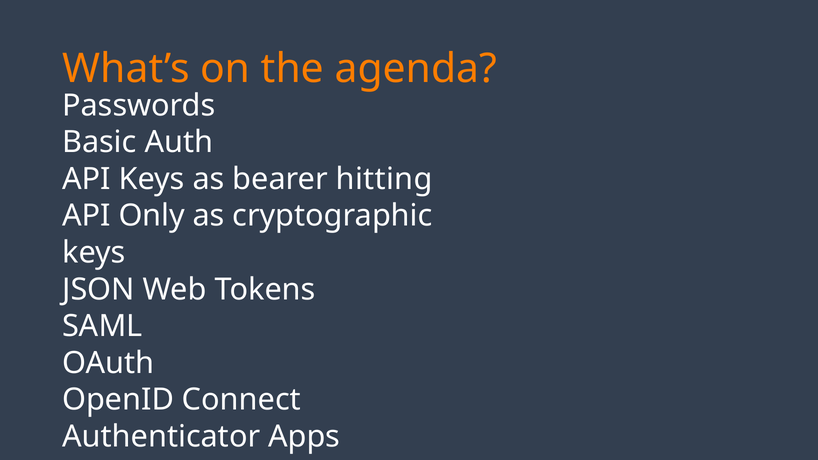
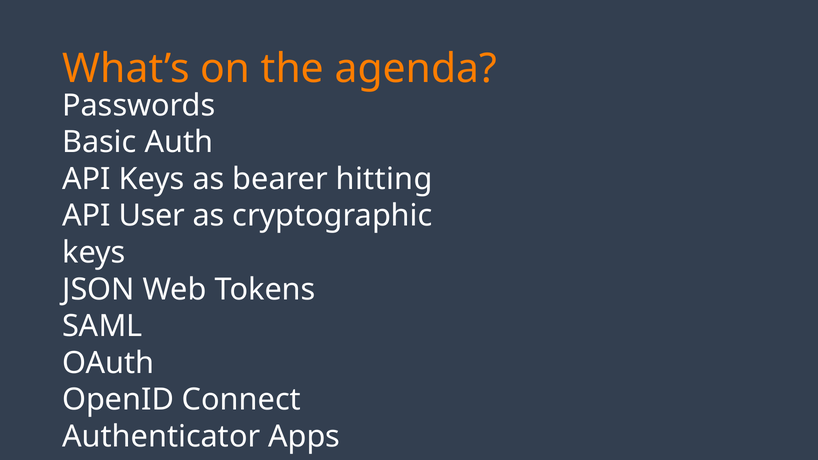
Only: Only -> User
